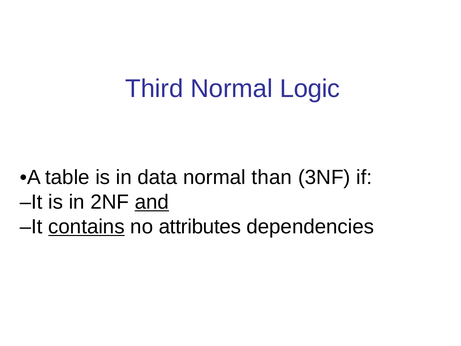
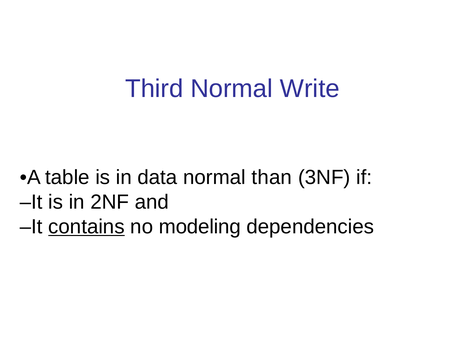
Logic: Logic -> Write
and underline: present -> none
attributes: attributes -> modeling
